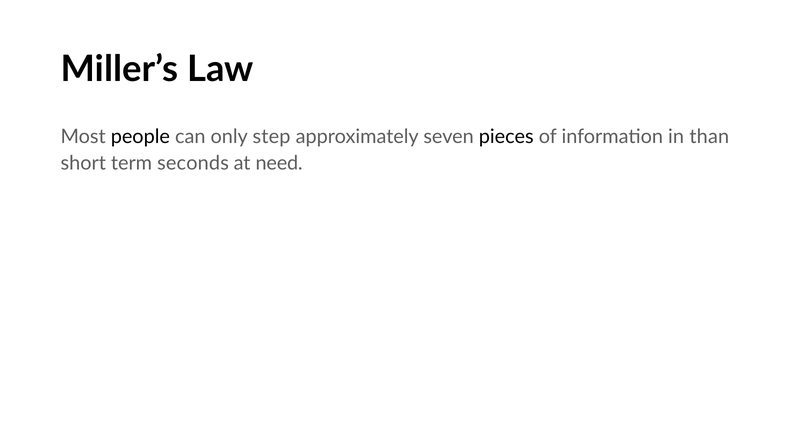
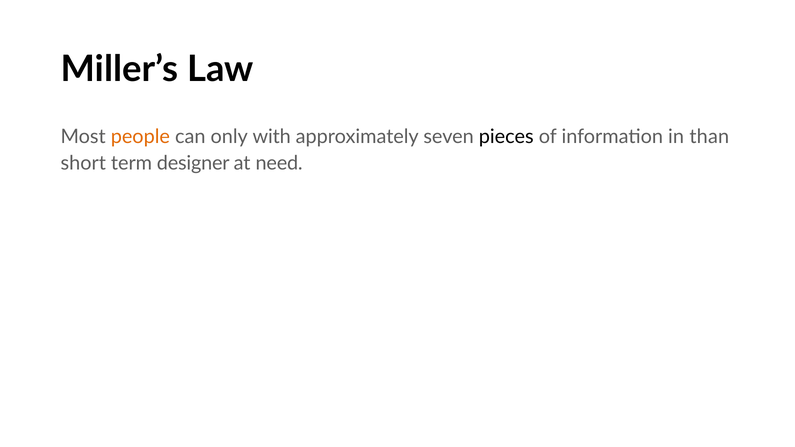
people colour: black -> orange
step: step -> with
seconds: seconds -> designer
